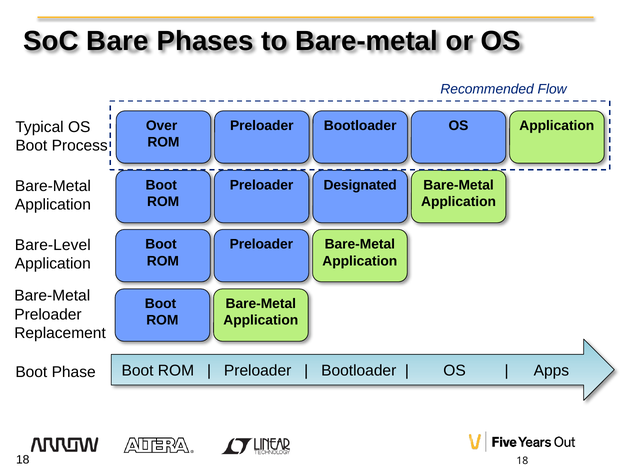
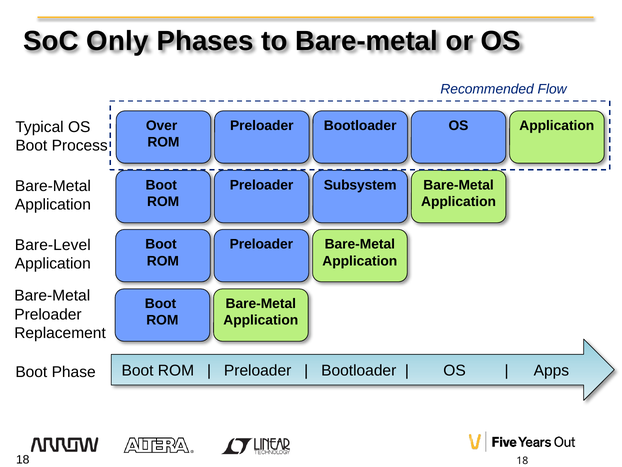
Bare: Bare -> Only
Designated: Designated -> Subsystem
